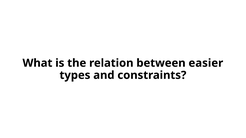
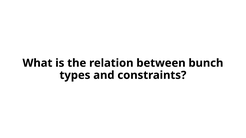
easier: easier -> bunch
